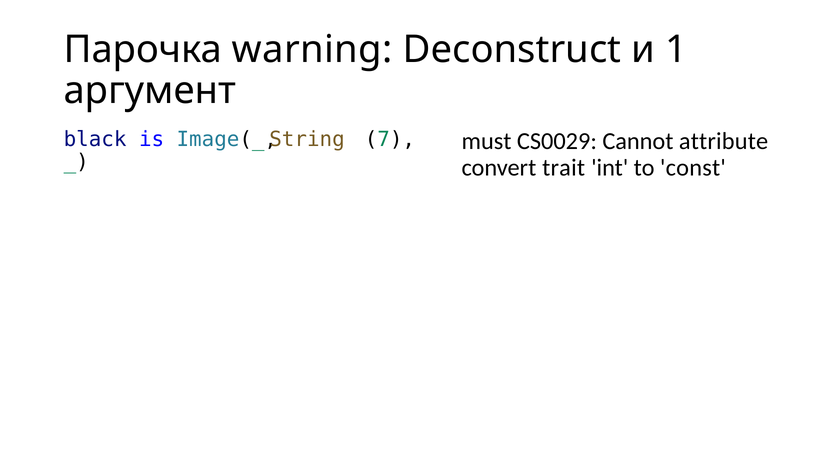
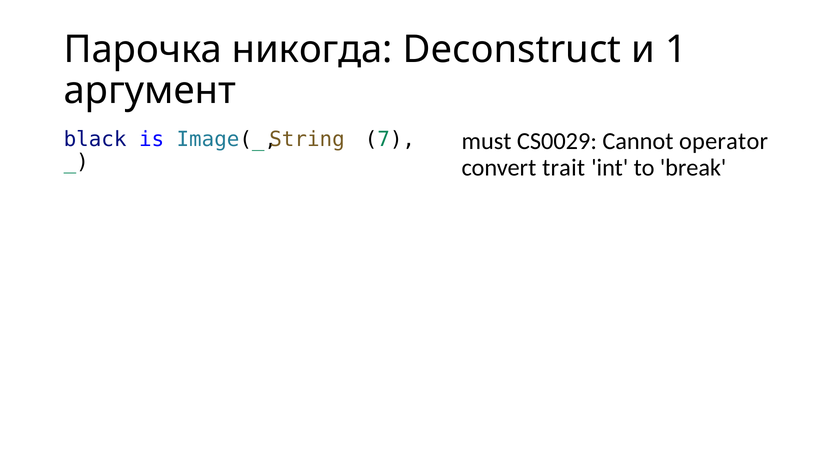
warning: warning -> никогда
attribute: attribute -> operator
const: const -> break
